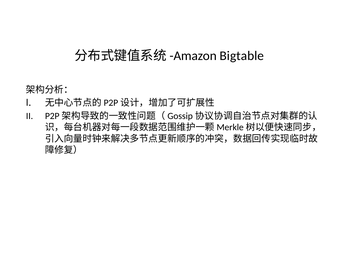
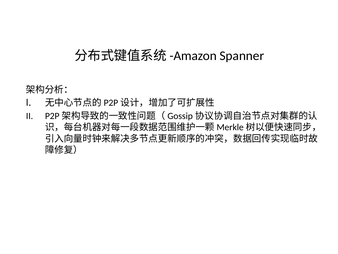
Bigtable: Bigtable -> Spanner
